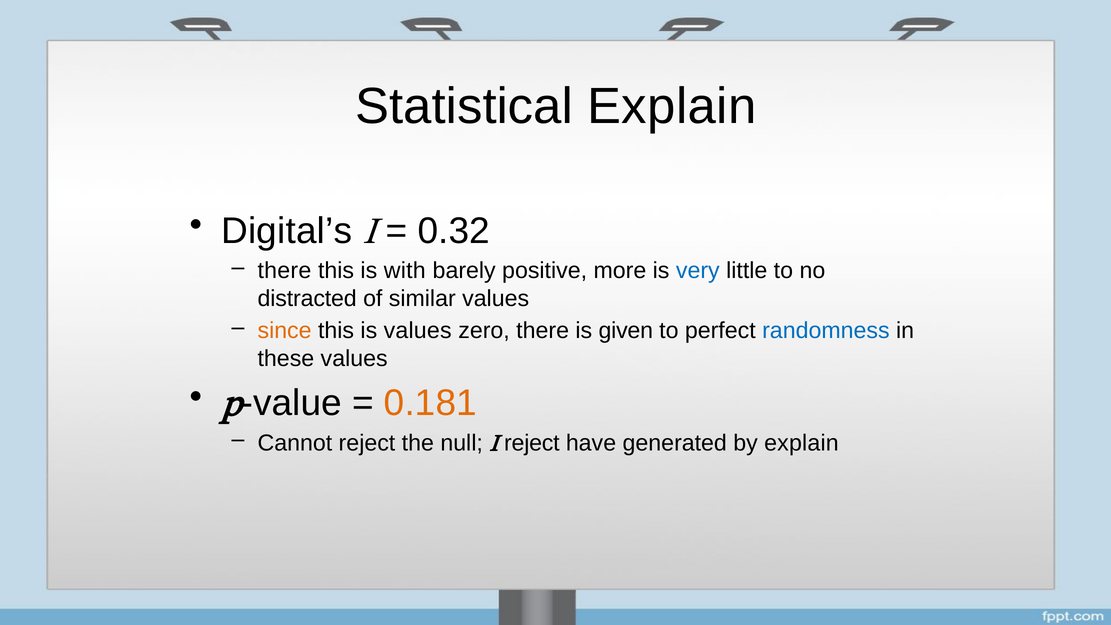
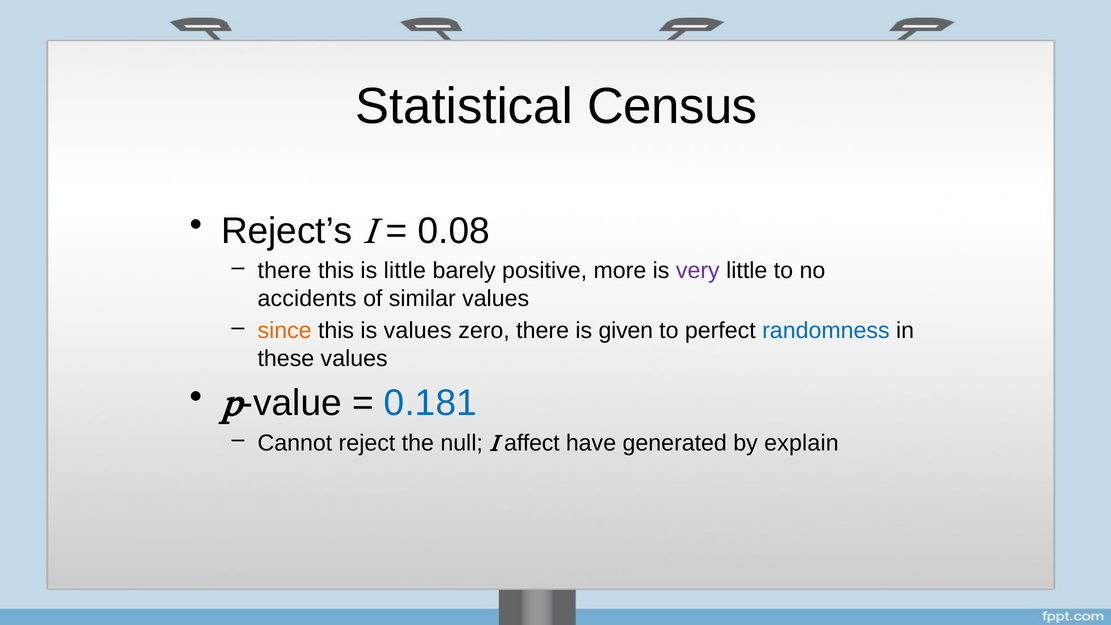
Statistical Explain: Explain -> Census
Digital’s: Digital’s -> Reject’s
0.32: 0.32 -> 0.08
is with: with -> little
very colour: blue -> purple
distracted: distracted -> accidents
0.181 colour: orange -> blue
reject at (532, 443): reject -> affect
